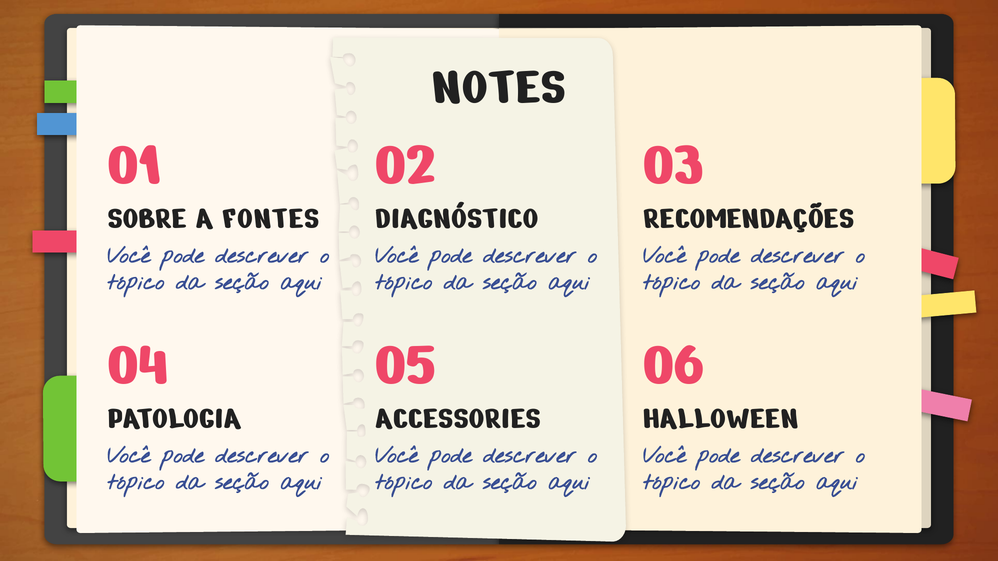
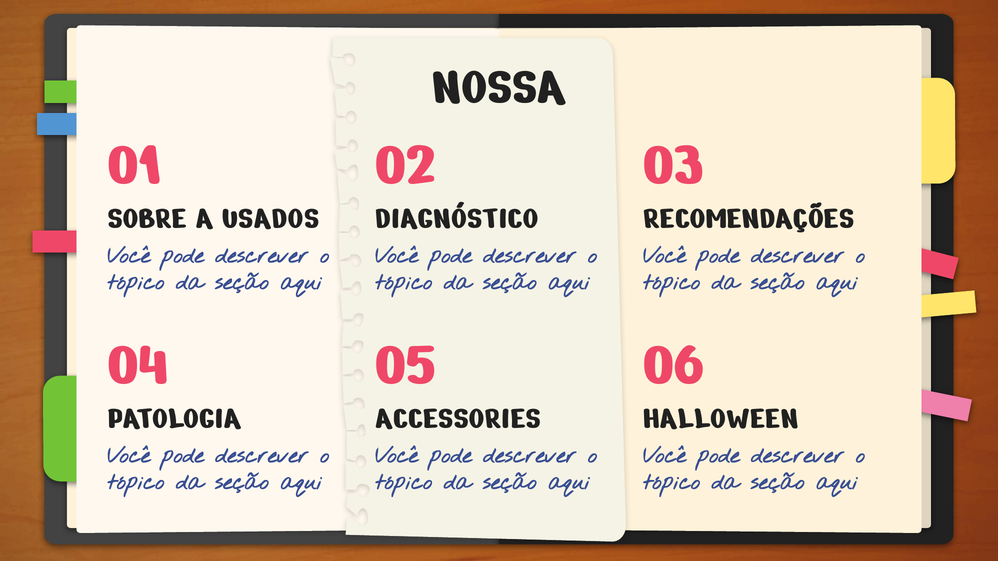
NOTES: NOTES -> NOSSA
FONTES: FONTES -> USADOS
